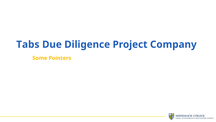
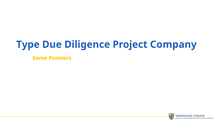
Tabs: Tabs -> Type
